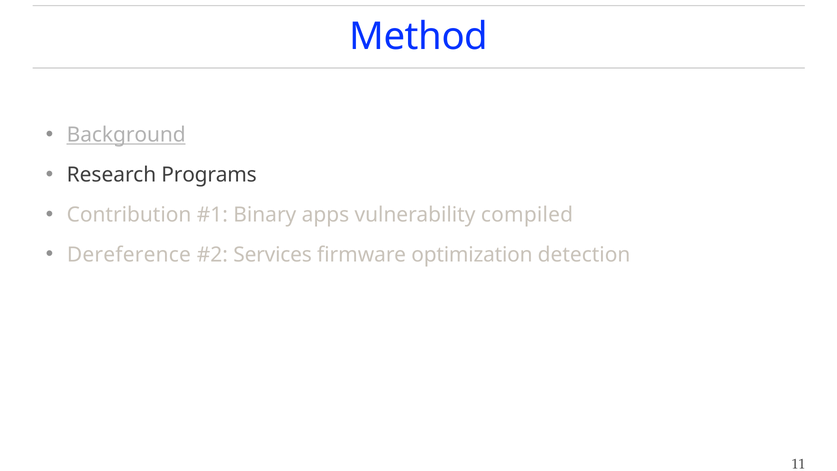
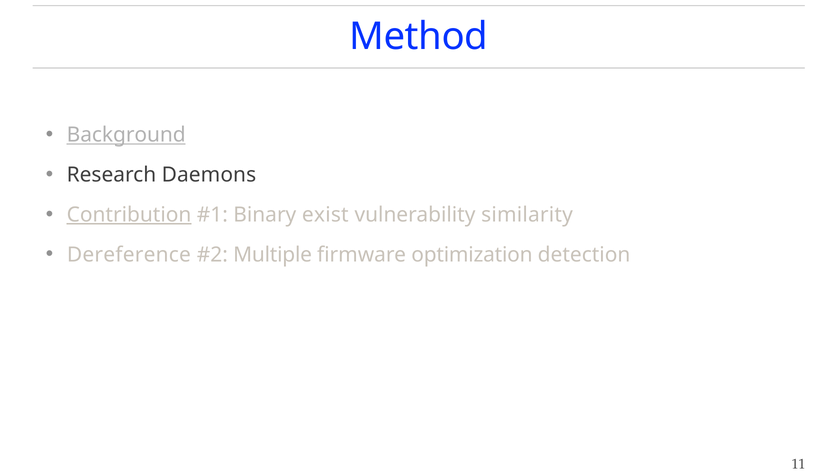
Programs: Programs -> Daemons
Contribution underline: none -> present
apps: apps -> exist
compiled: compiled -> similarity
Services: Services -> Multiple
